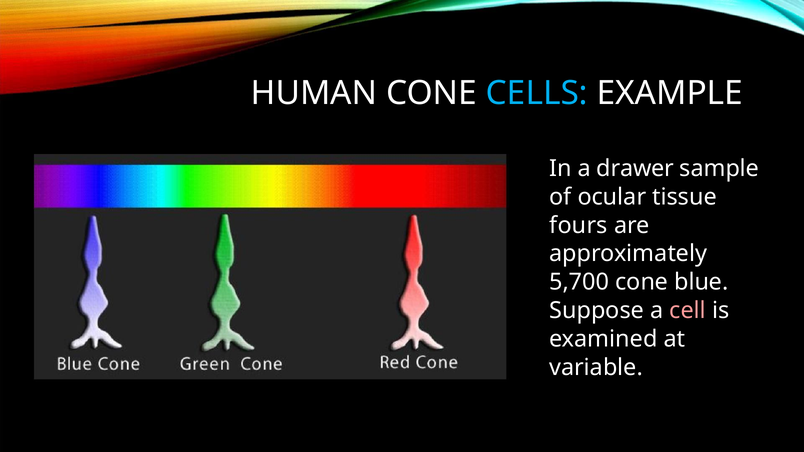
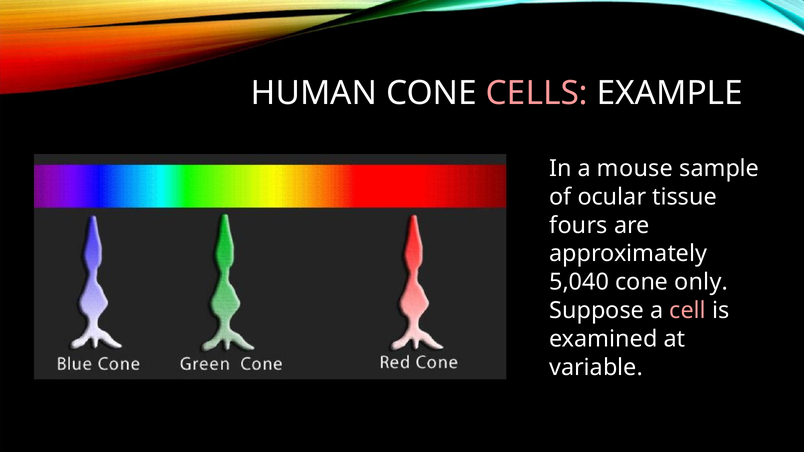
CELLS colour: light blue -> pink
drawer: drawer -> mouse
5,700: 5,700 -> 5,040
blue: blue -> only
